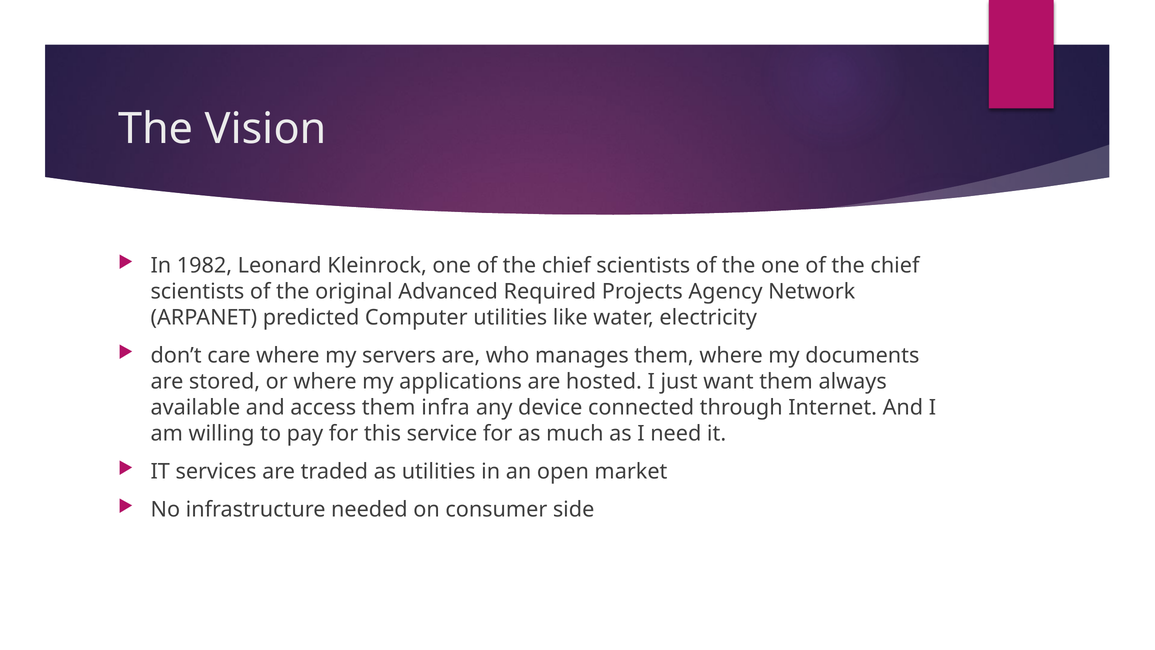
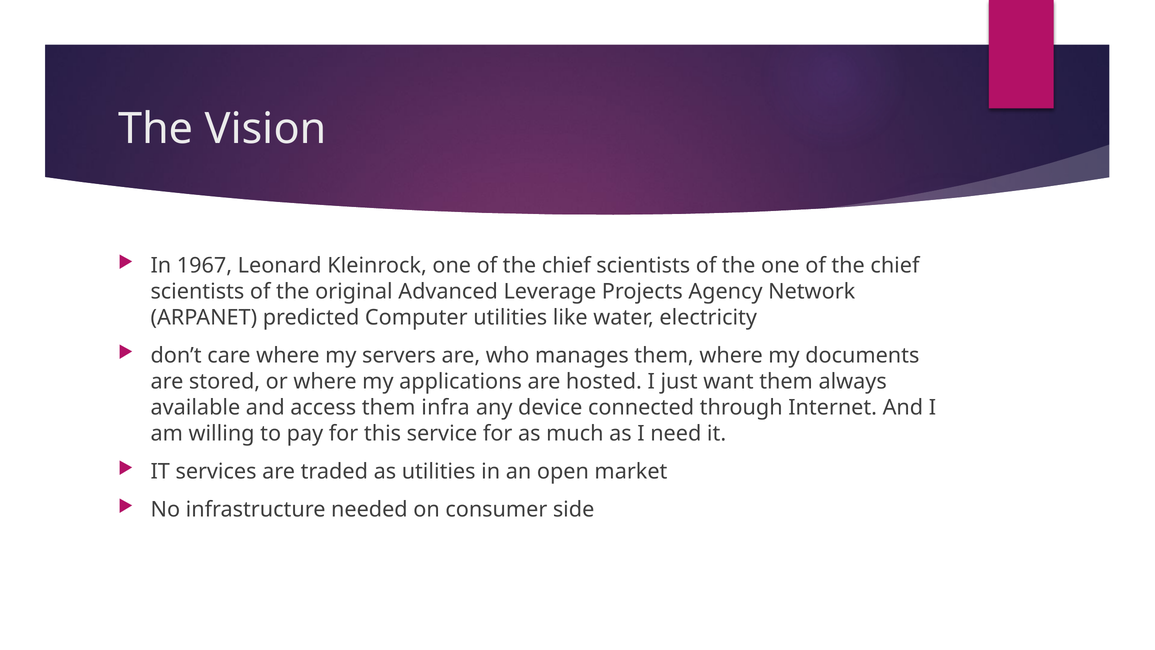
1982: 1982 -> 1967
Required: Required -> Leverage
